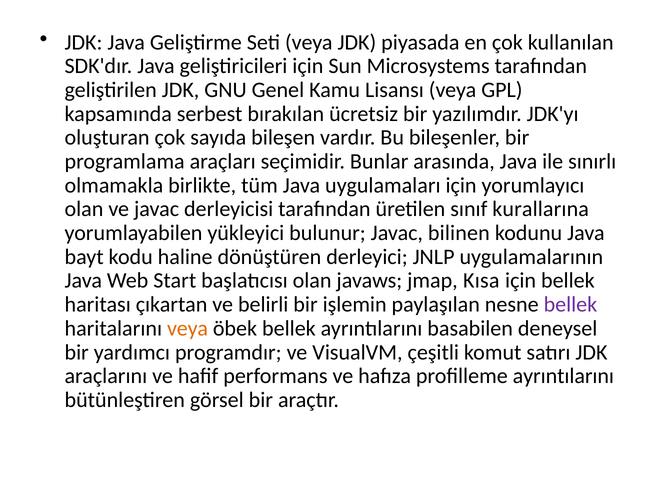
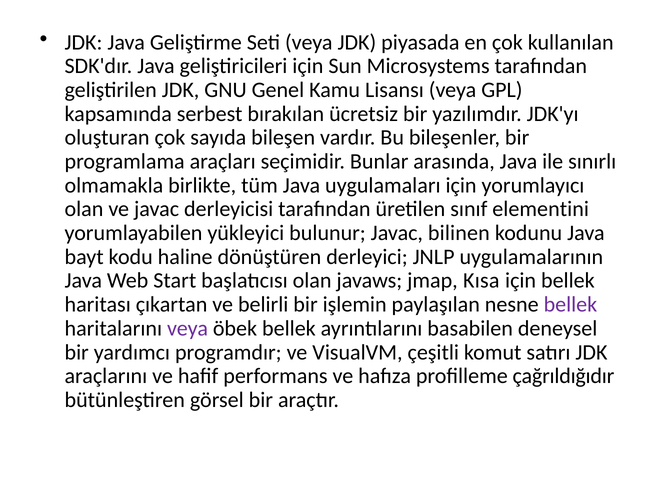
kurallarına: kurallarına -> elementini
veya at (188, 328) colour: orange -> purple
profilleme ayrıntılarını: ayrıntılarını -> çağrıldığıdır
